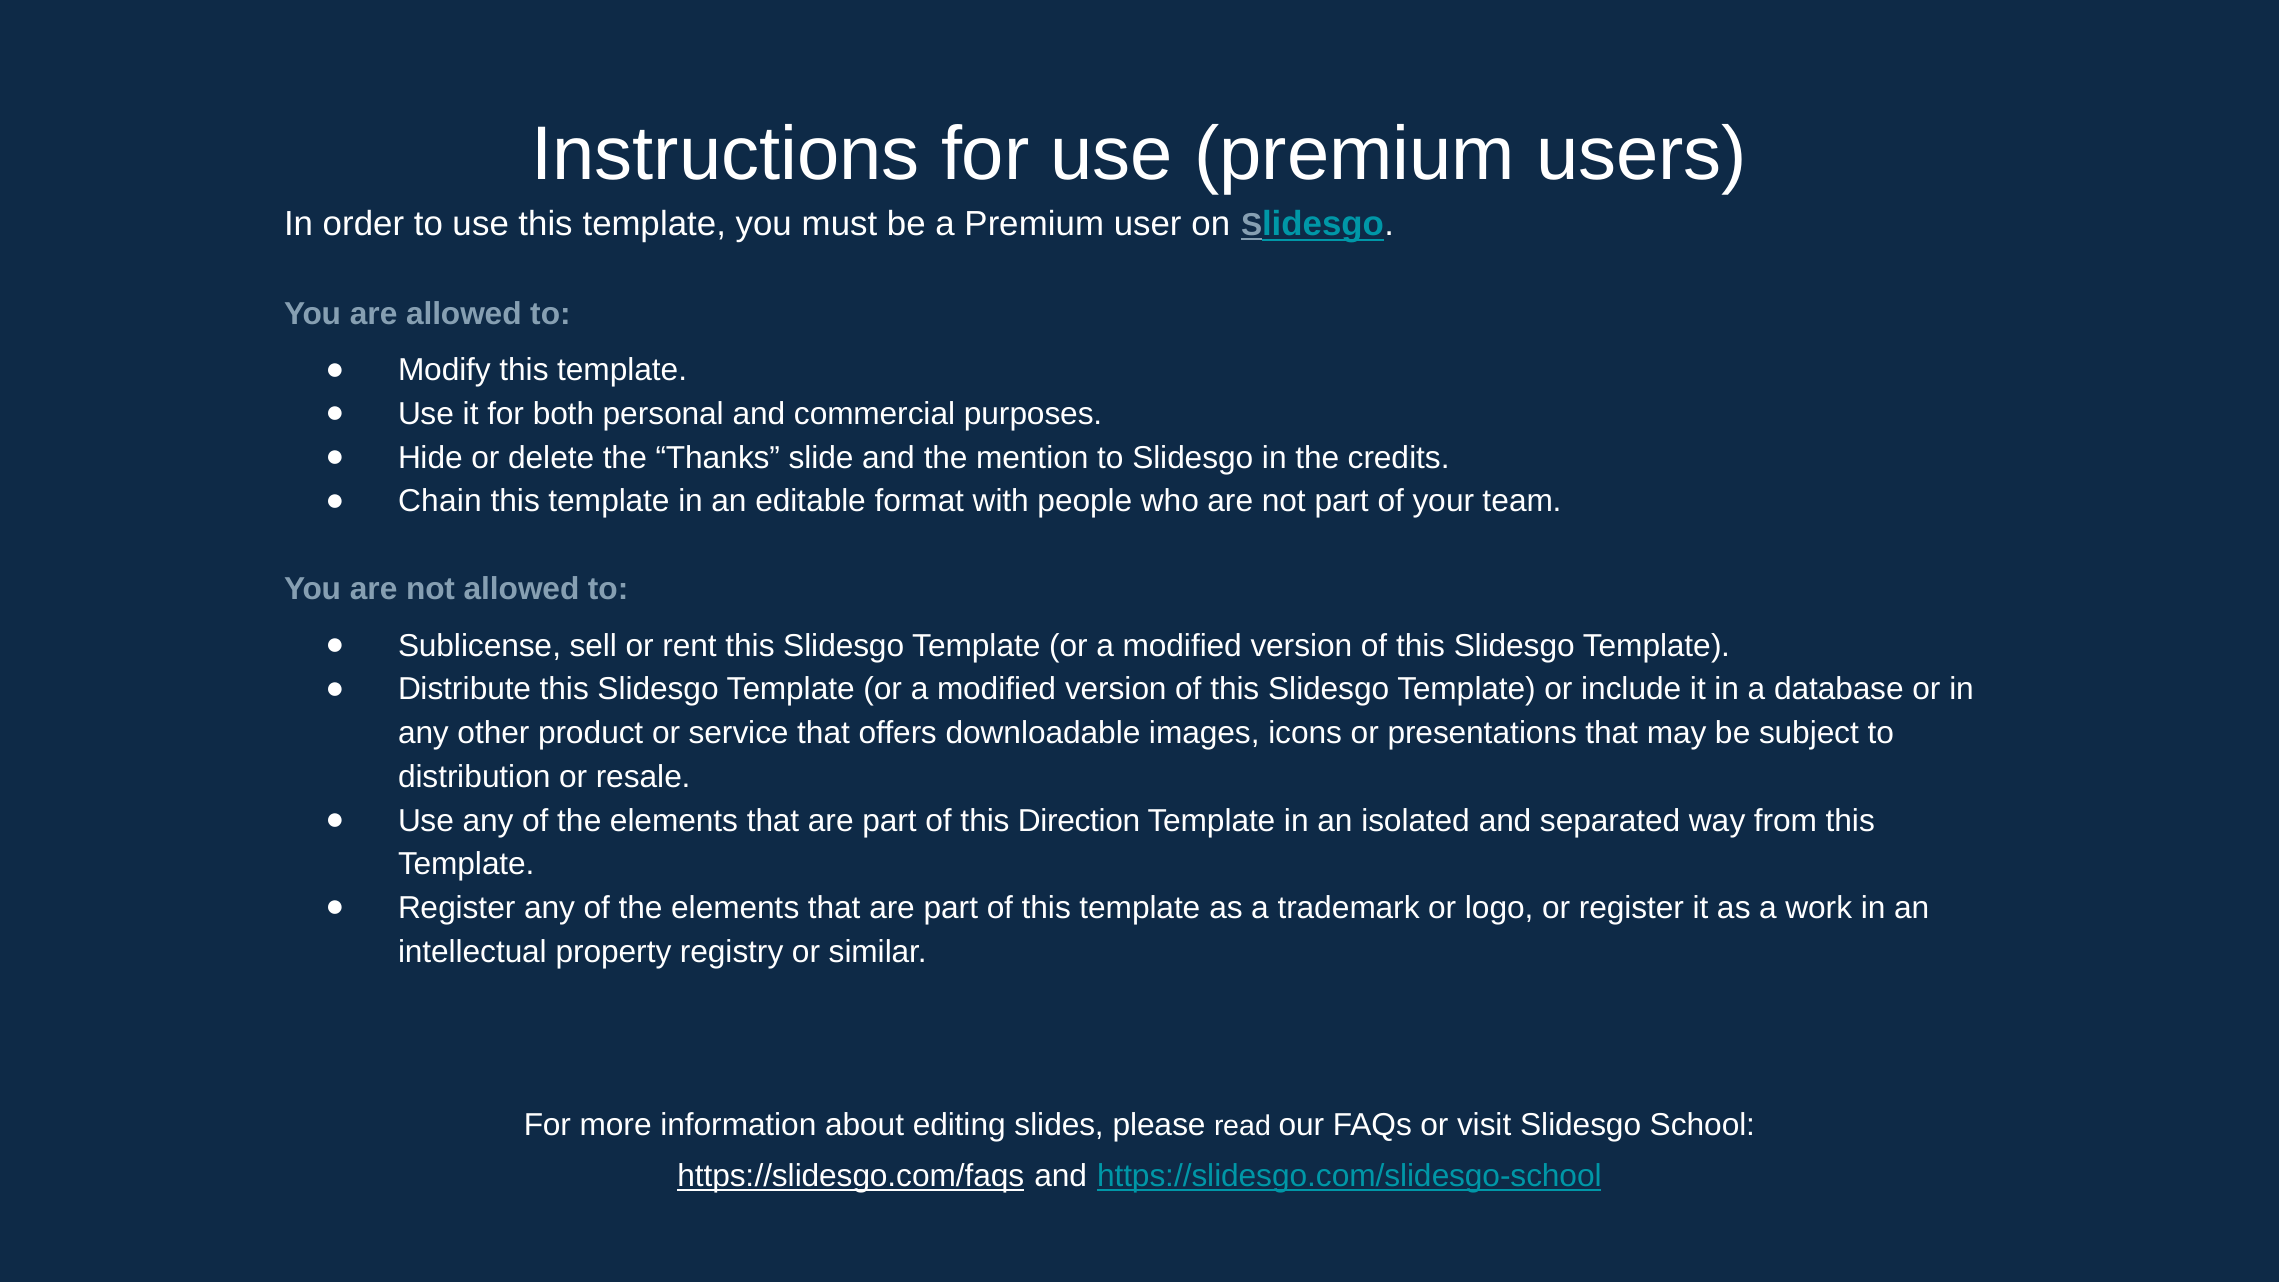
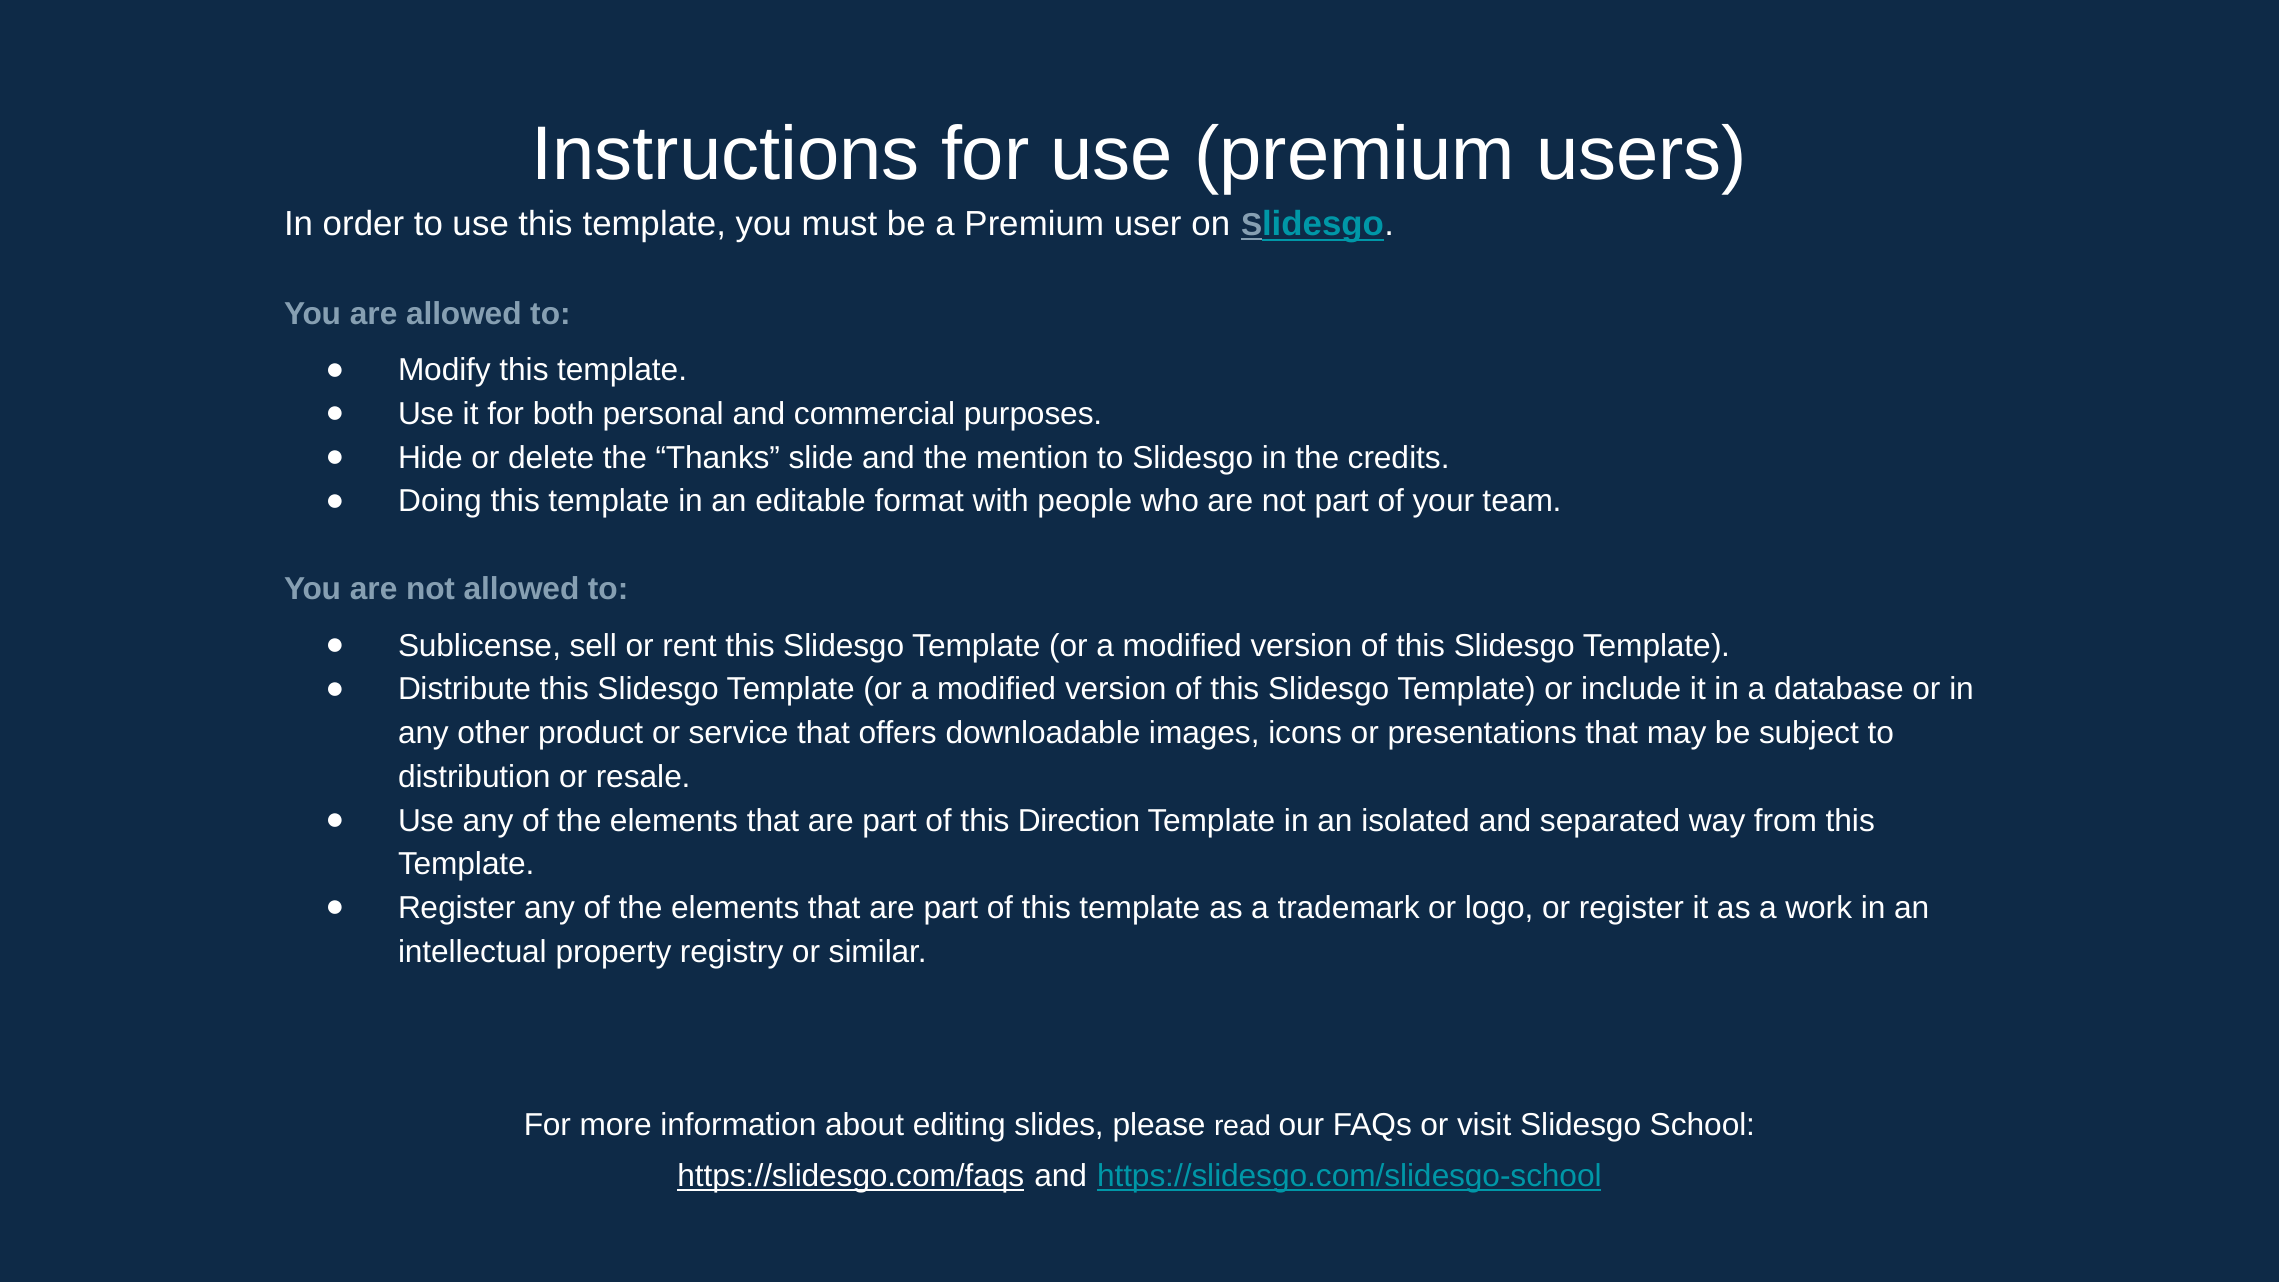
Chain: Chain -> Doing
